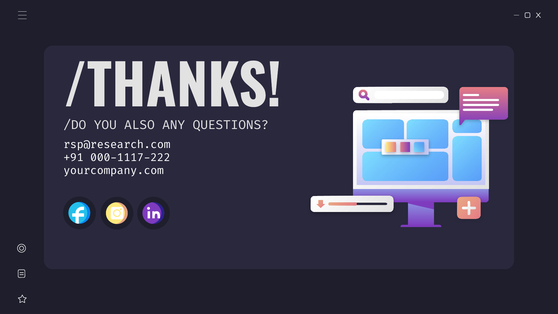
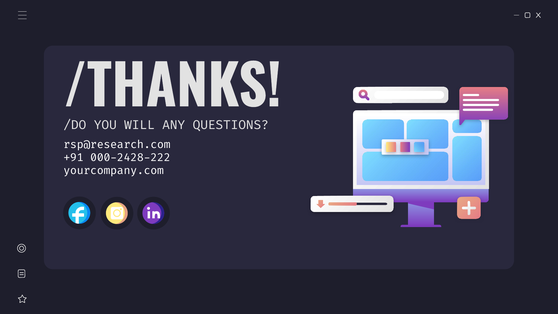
ALSO: ALSO -> WILL
000-1117-222: 000-1117-222 -> 000-2428-222
